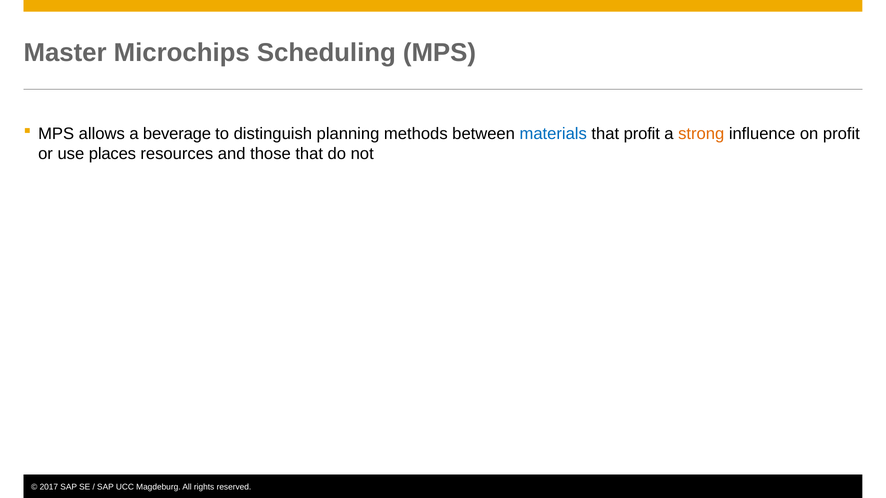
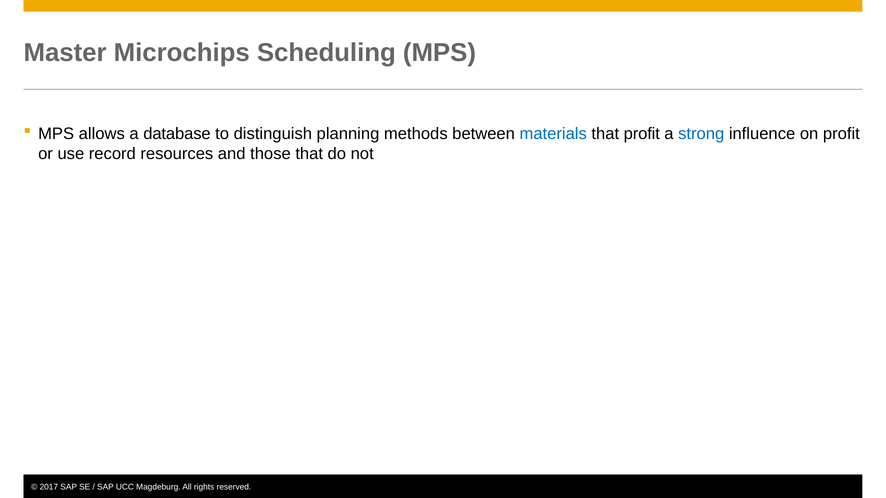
beverage: beverage -> database
strong colour: orange -> blue
places: places -> record
